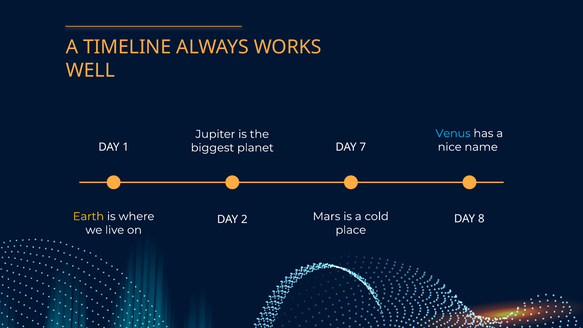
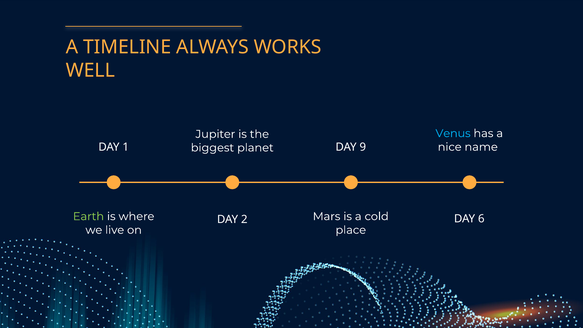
7: 7 -> 9
Earth colour: yellow -> light green
8: 8 -> 6
